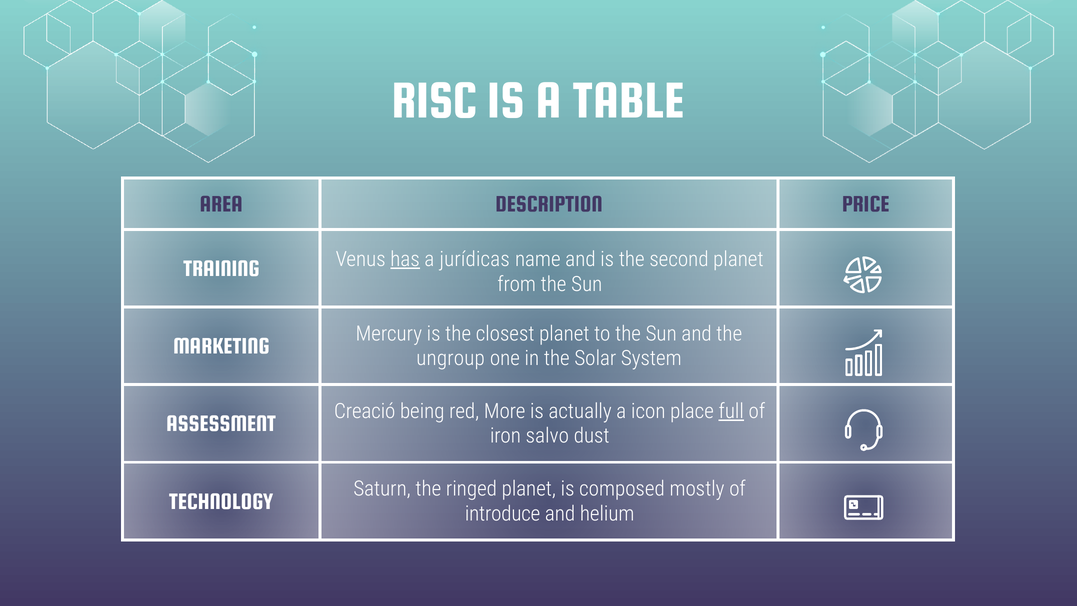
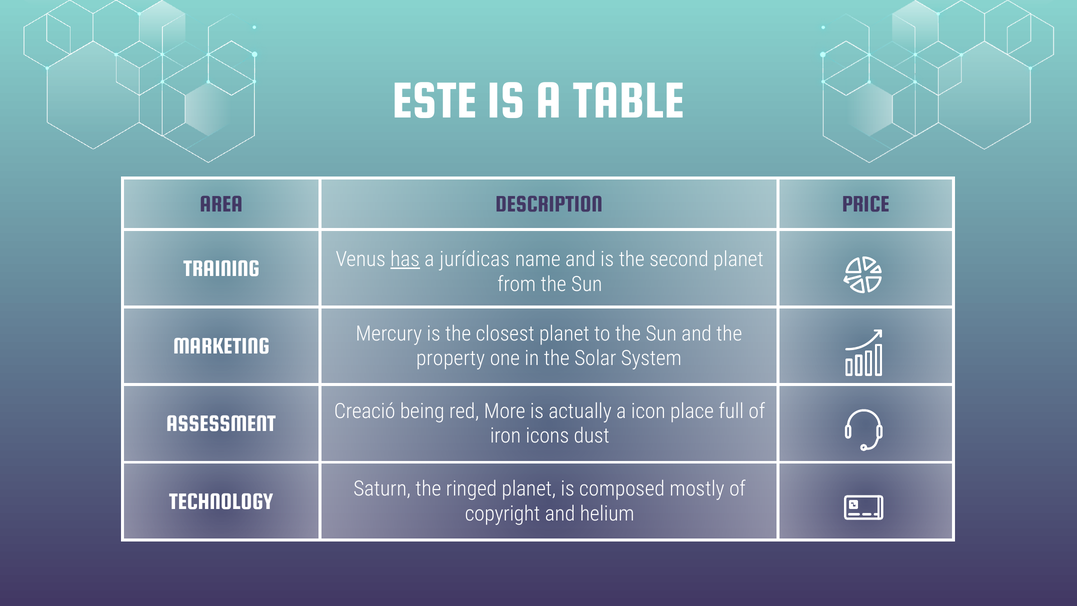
RISC: RISC -> ESTE
ungroup: ungroup -> property
full underline: present -> none
salvo: salvo -> icons
introduce: introduce -> copyright
